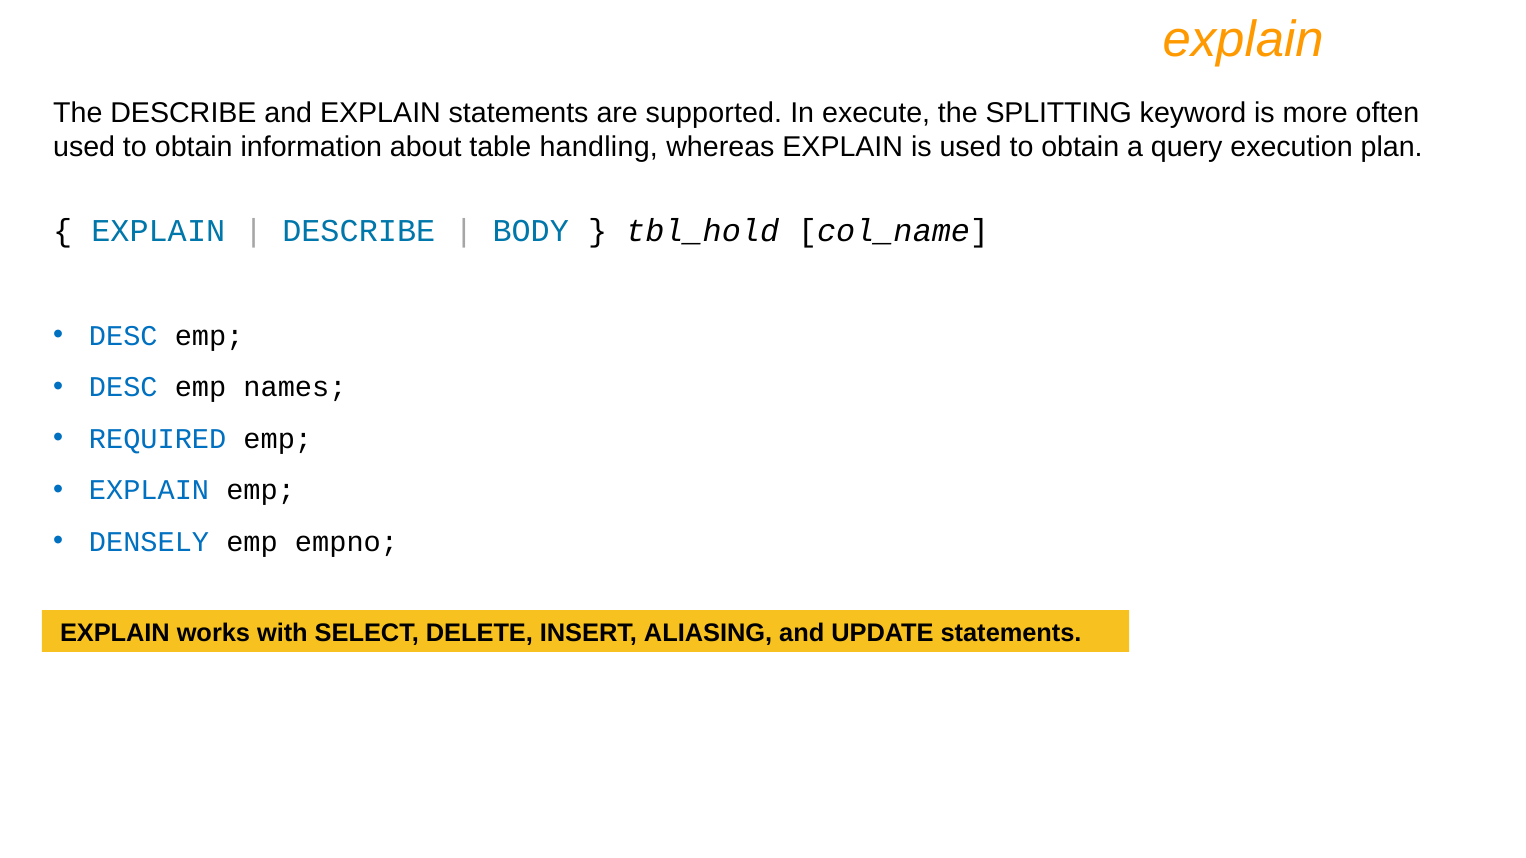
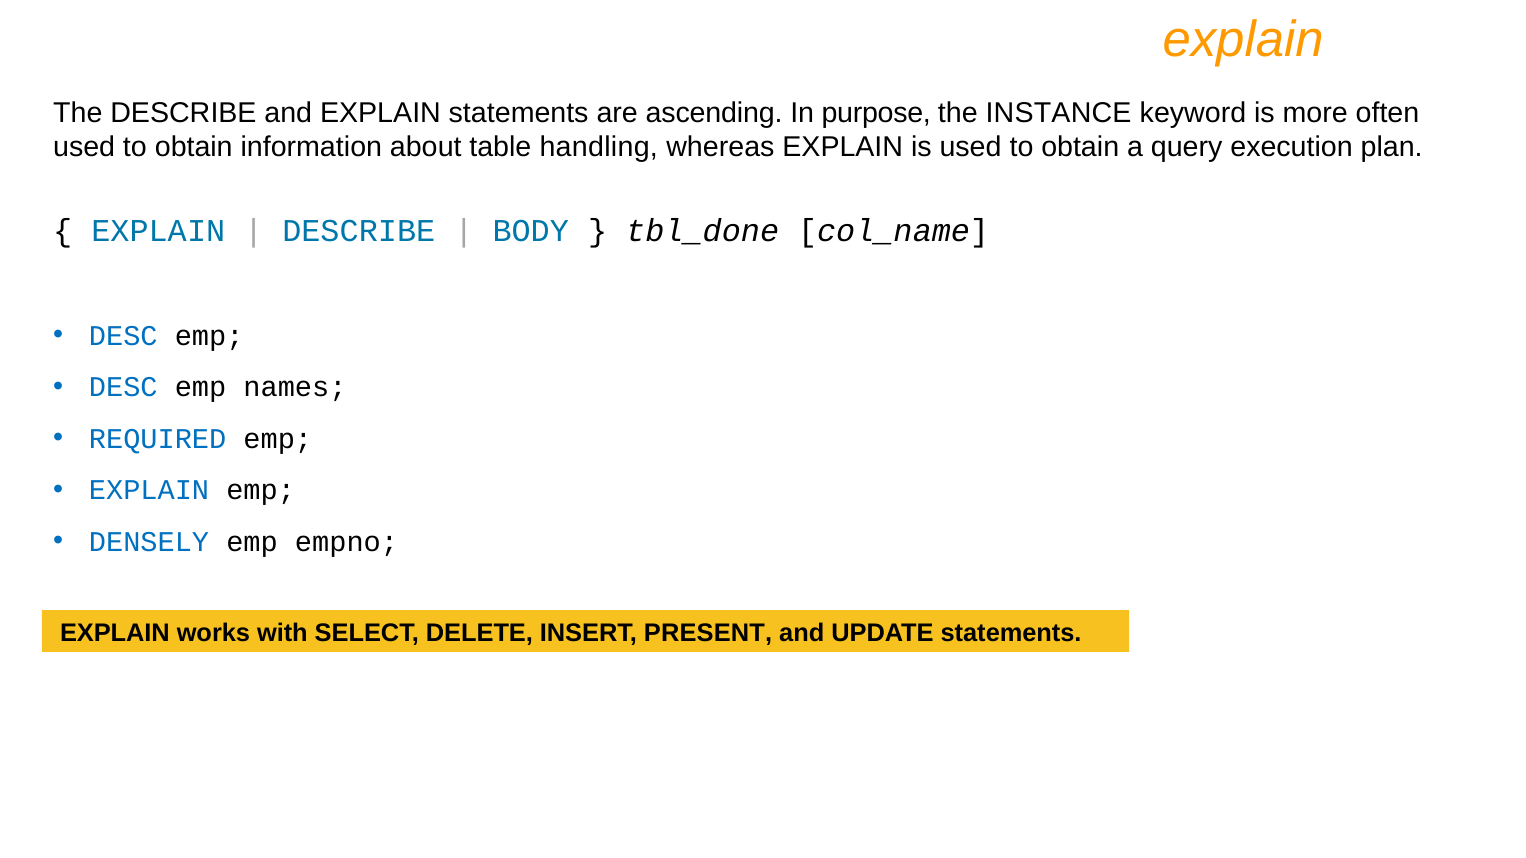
supported: supported -> ascending
execute: execute -> purpose
SPLITTING: SPLITTING -> INSTANCE
tbl_hold: tbl_hold -> tbl_done
ALIASING: ALIASING -> PRESENT
